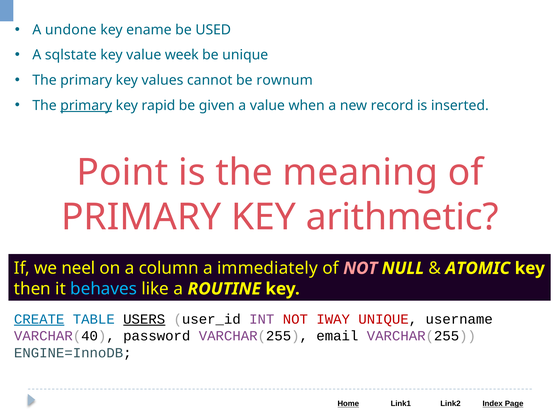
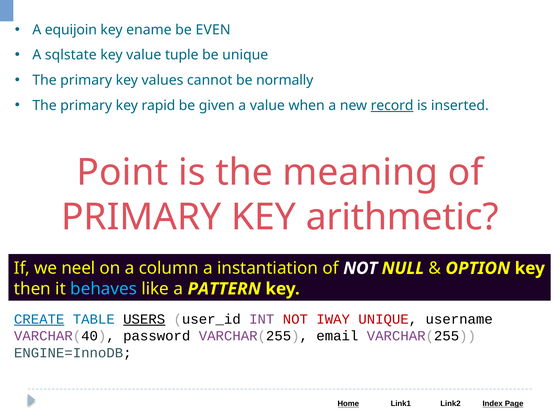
undone: undone -> equijoin
USED: USED -> EVEN
week: week -> tuple
rownum: rownum -> normally
primary at (86, 105) underline: present -> none
record underline: none -> present
immediately: immediately -> instantiation
NOT at (360, 268) colour: pink -> white
ATOMIC: ATOMIC -> OPTION
ROUTINE: ROUTINE -> PATTERN
